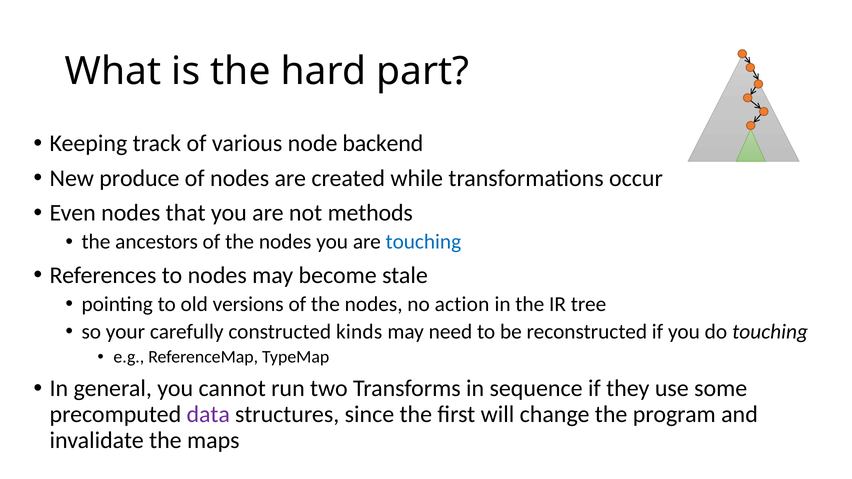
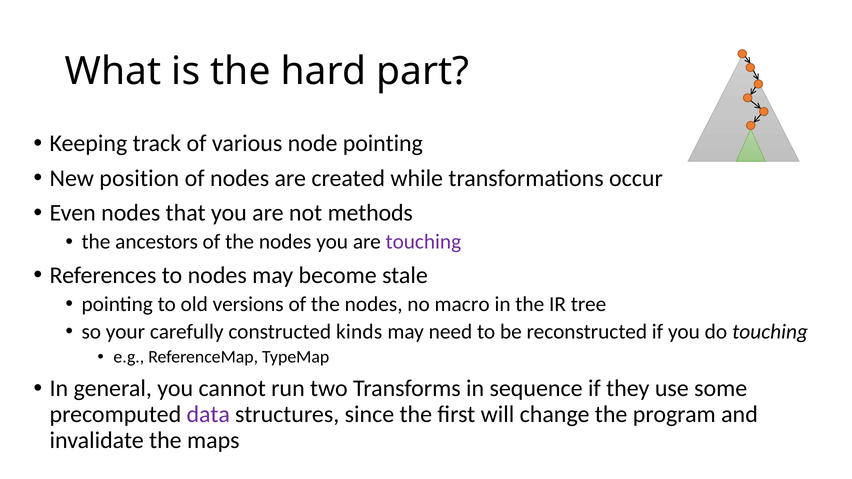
node backend: backend -> pointing
produce: produce -> position
touching at (423, 242) colour: blue -> purple
action: action -> macro
